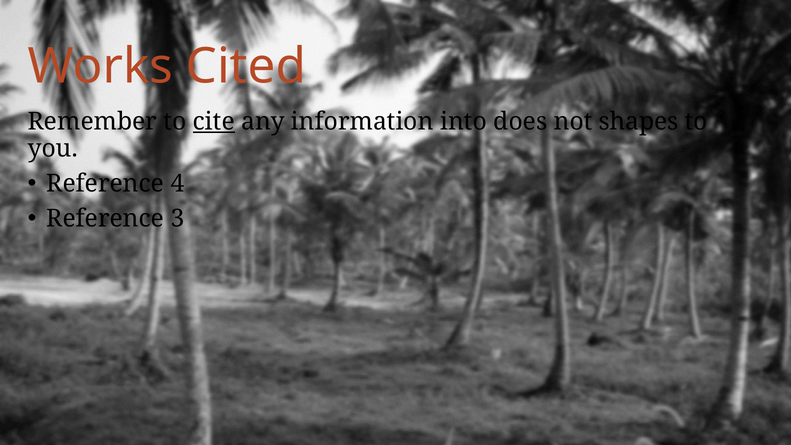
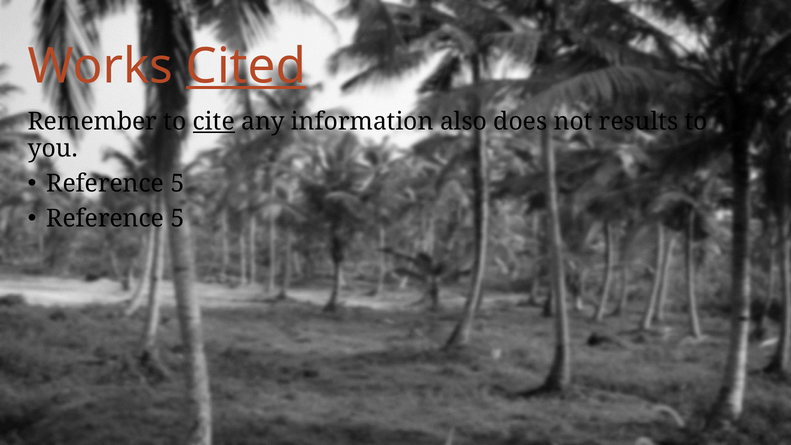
Cited underline: none -> present
into: into -> also
shapes: shapes -> results
4 at (178, 183): 4 -> 5
3 at (178, 218): 3 -> 5
